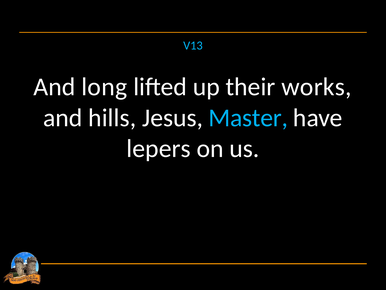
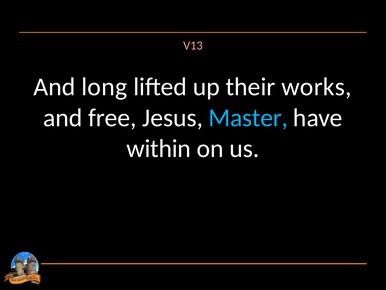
V13 colour: light blue -> pink
hills: hills -> free
lepers: lepers -> within
